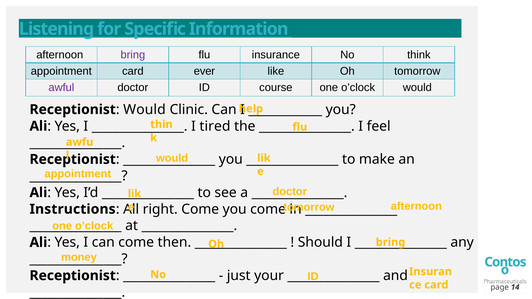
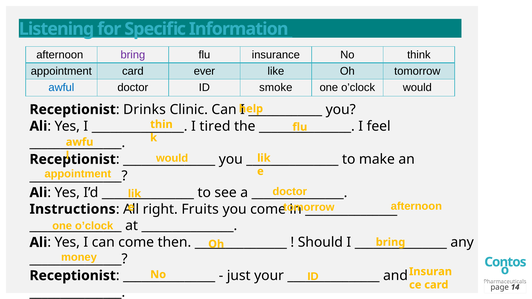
awful colour: purple -> blue
course: course -> smoke
Would at (144, 110): Would -> Drinks
right Come: Come -> Fruits
